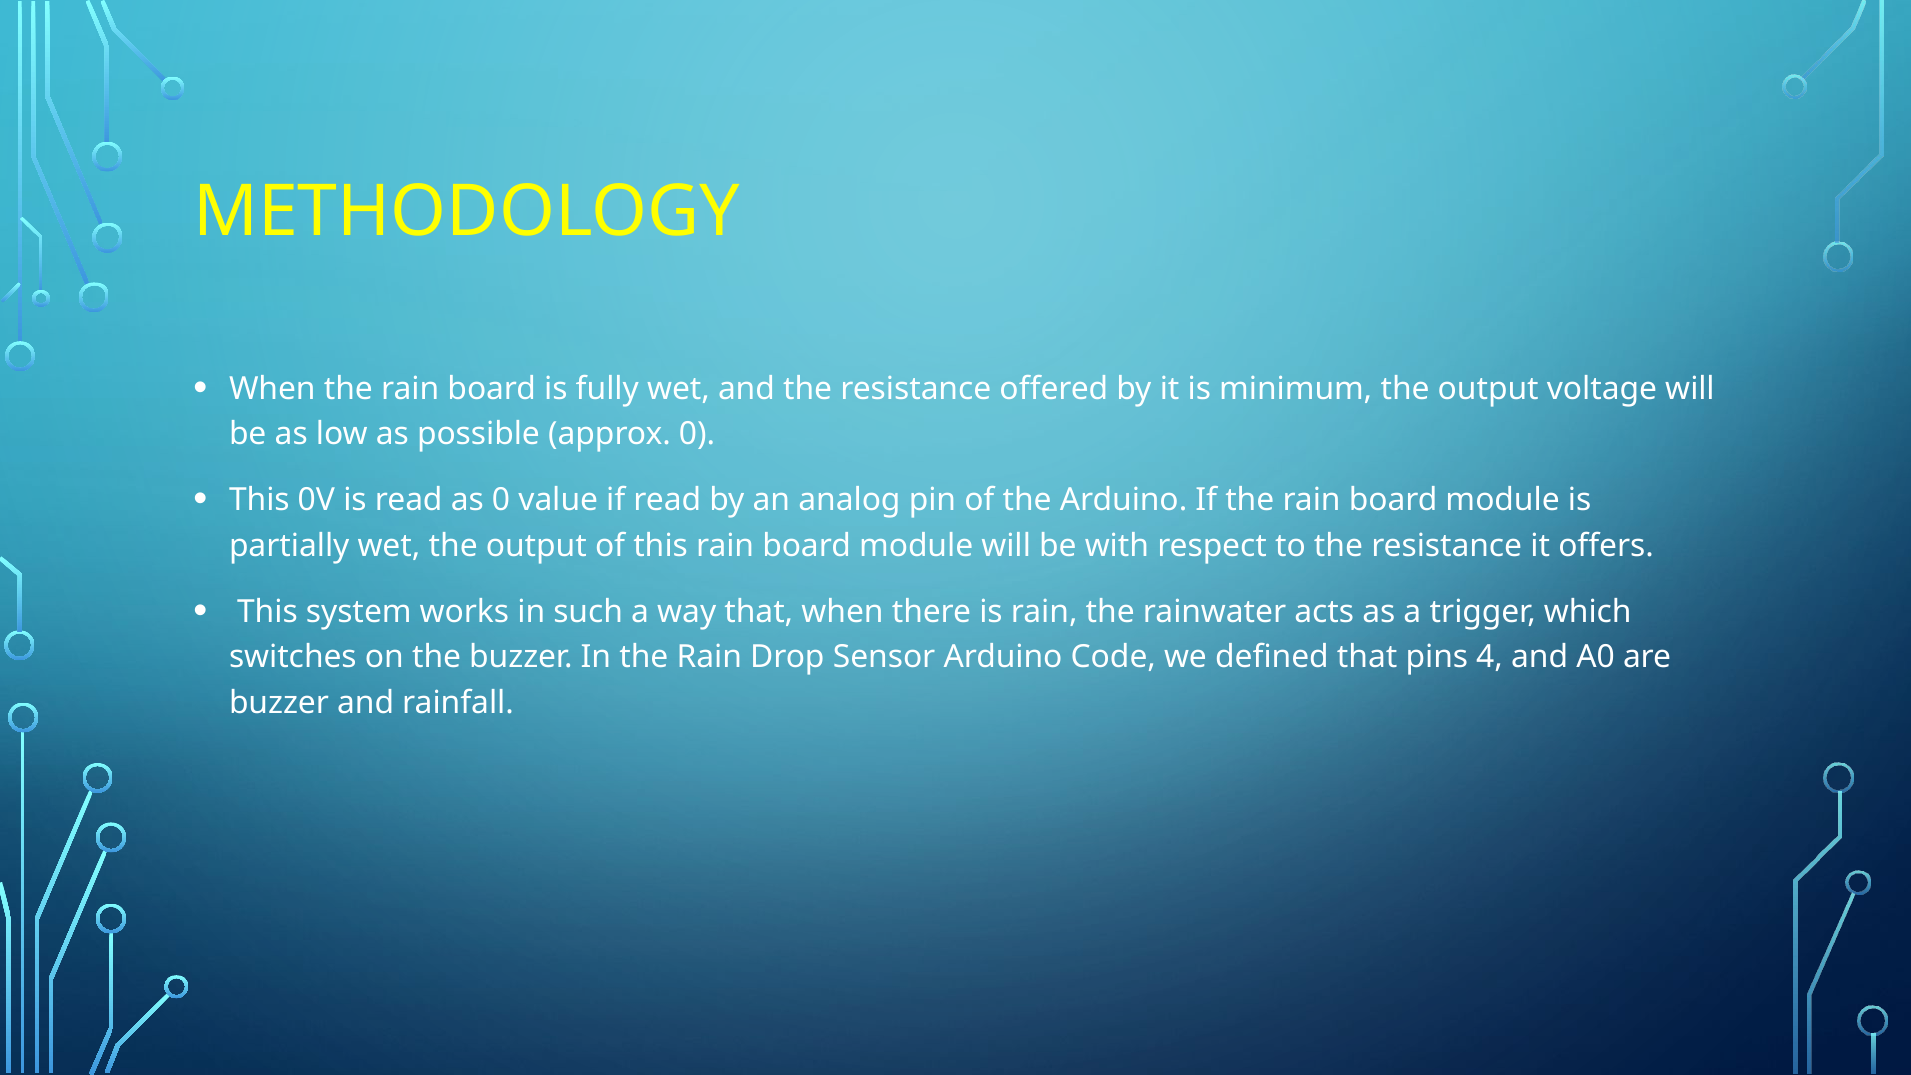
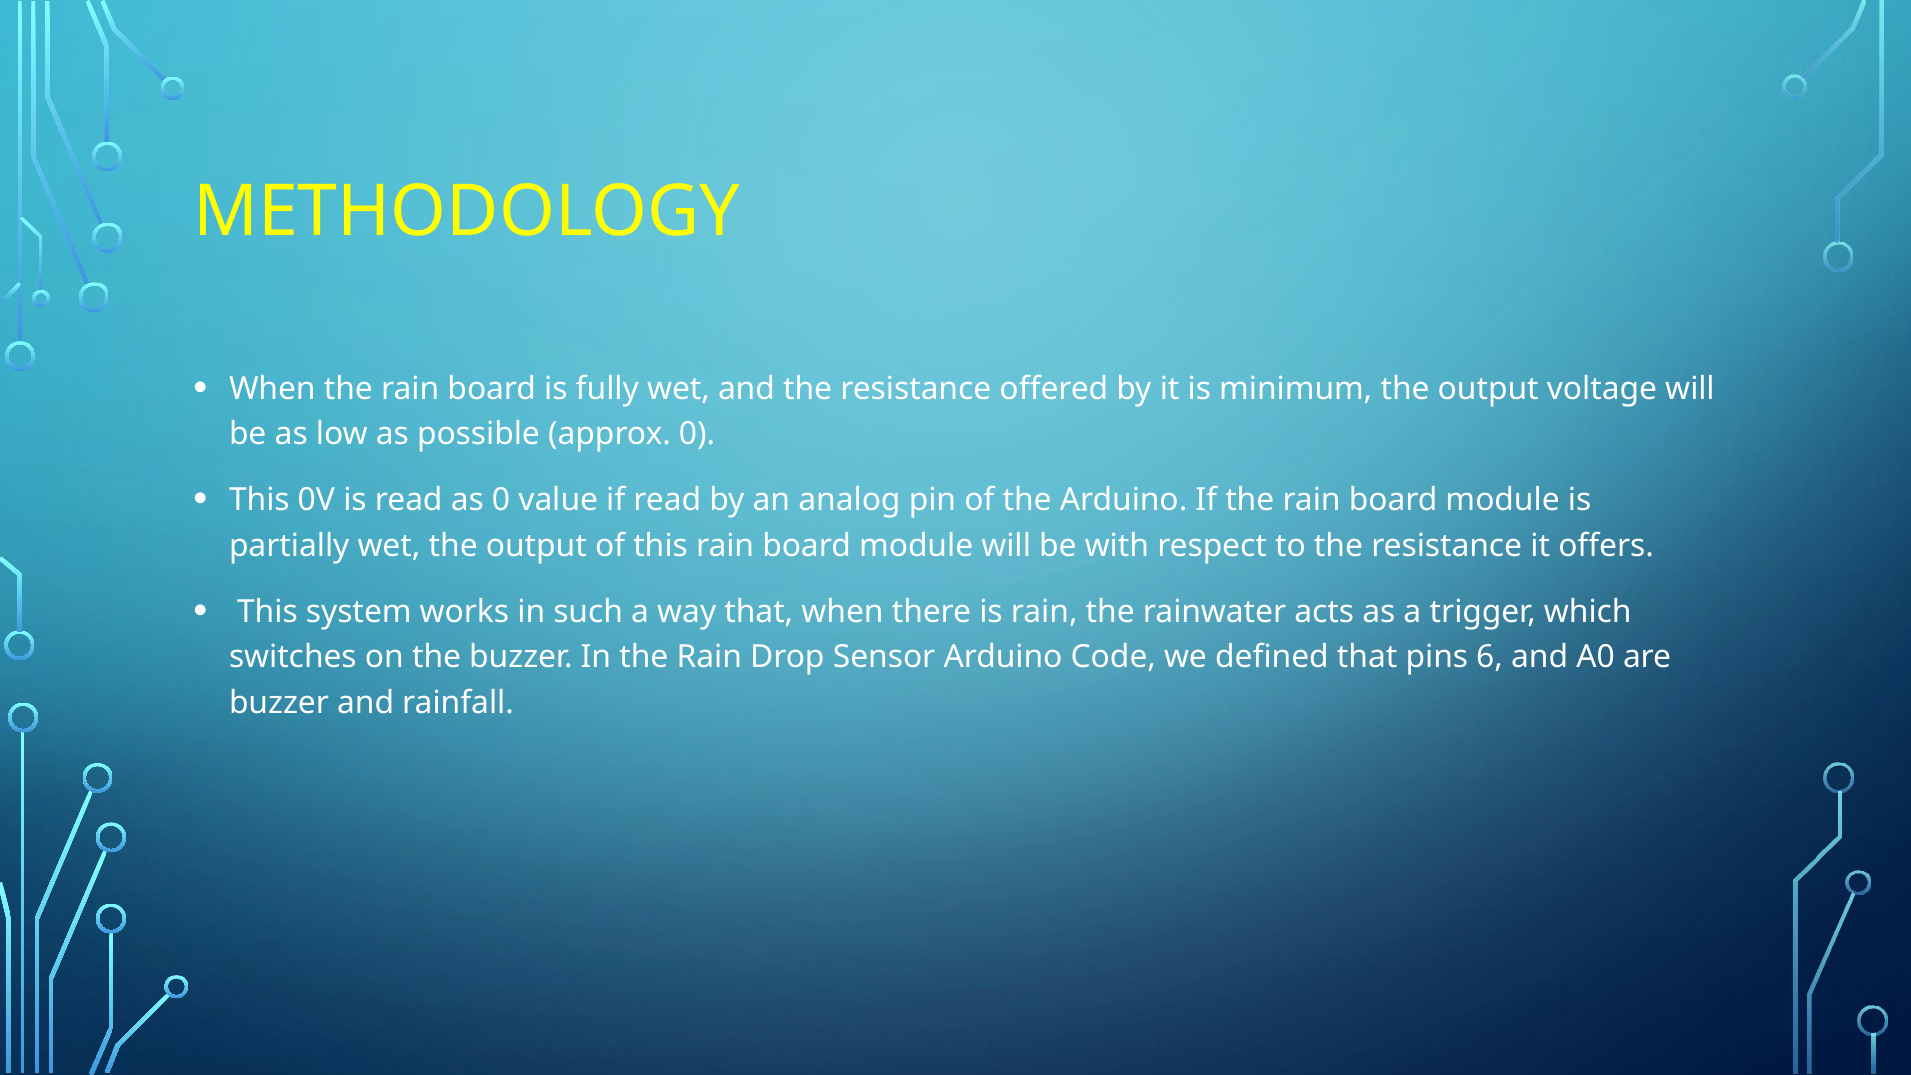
4: 4 -> 6
